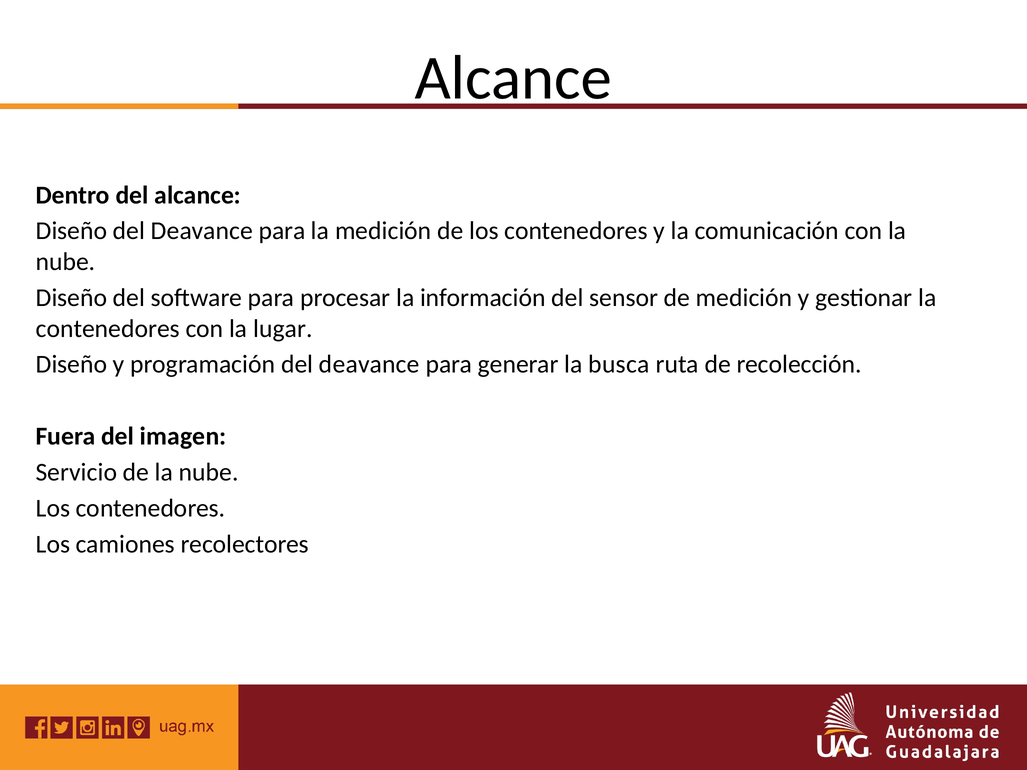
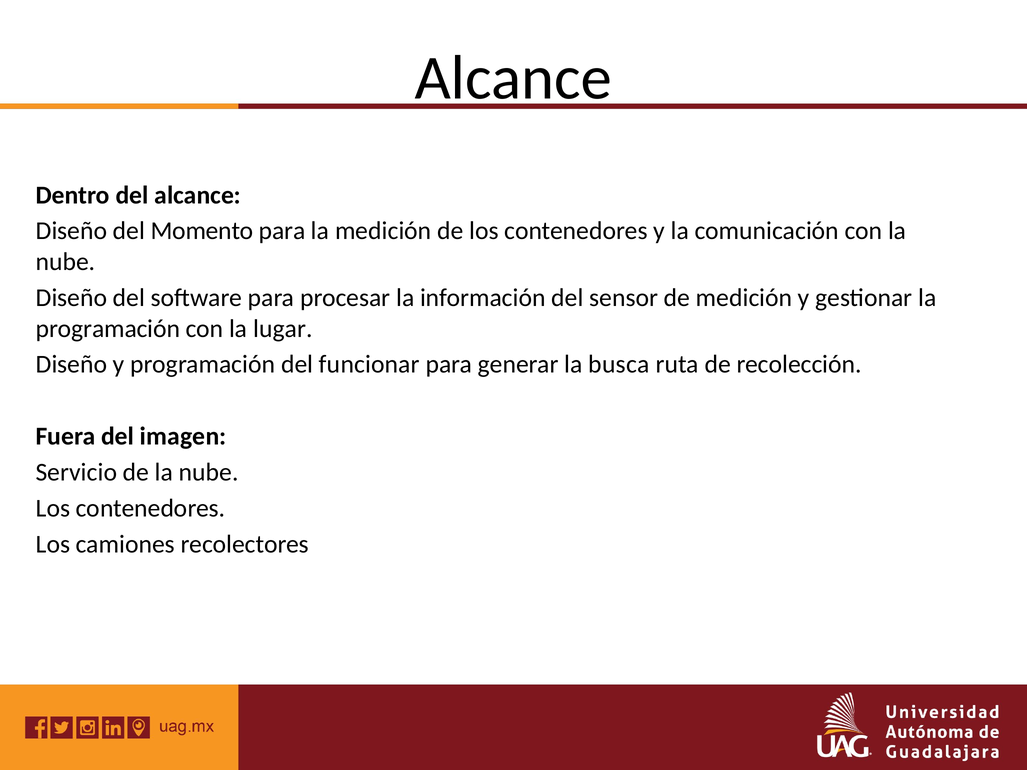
Diseño del Deavance: Deavance -> Momento
contenedores at (108, 329): contenedores -> programación
programación del deavance: deavance -> funcionar
